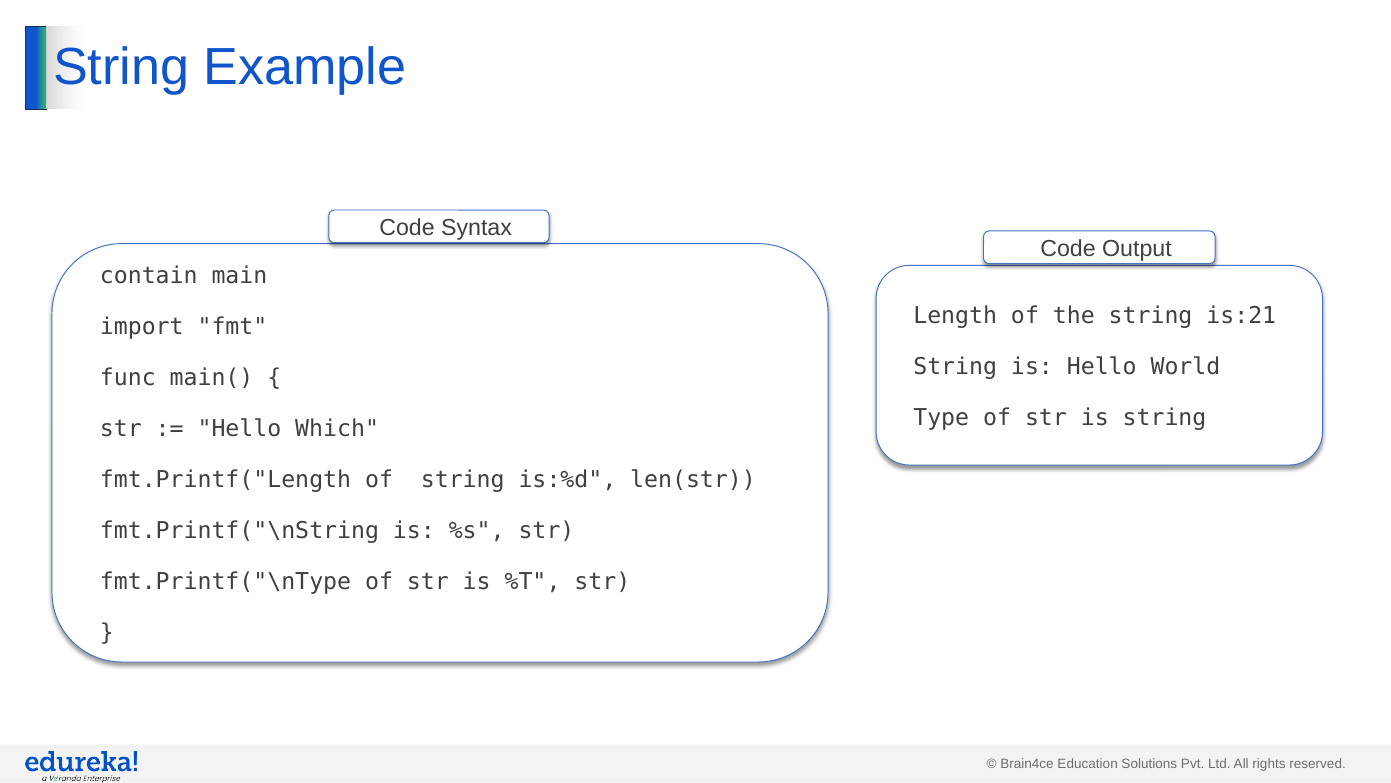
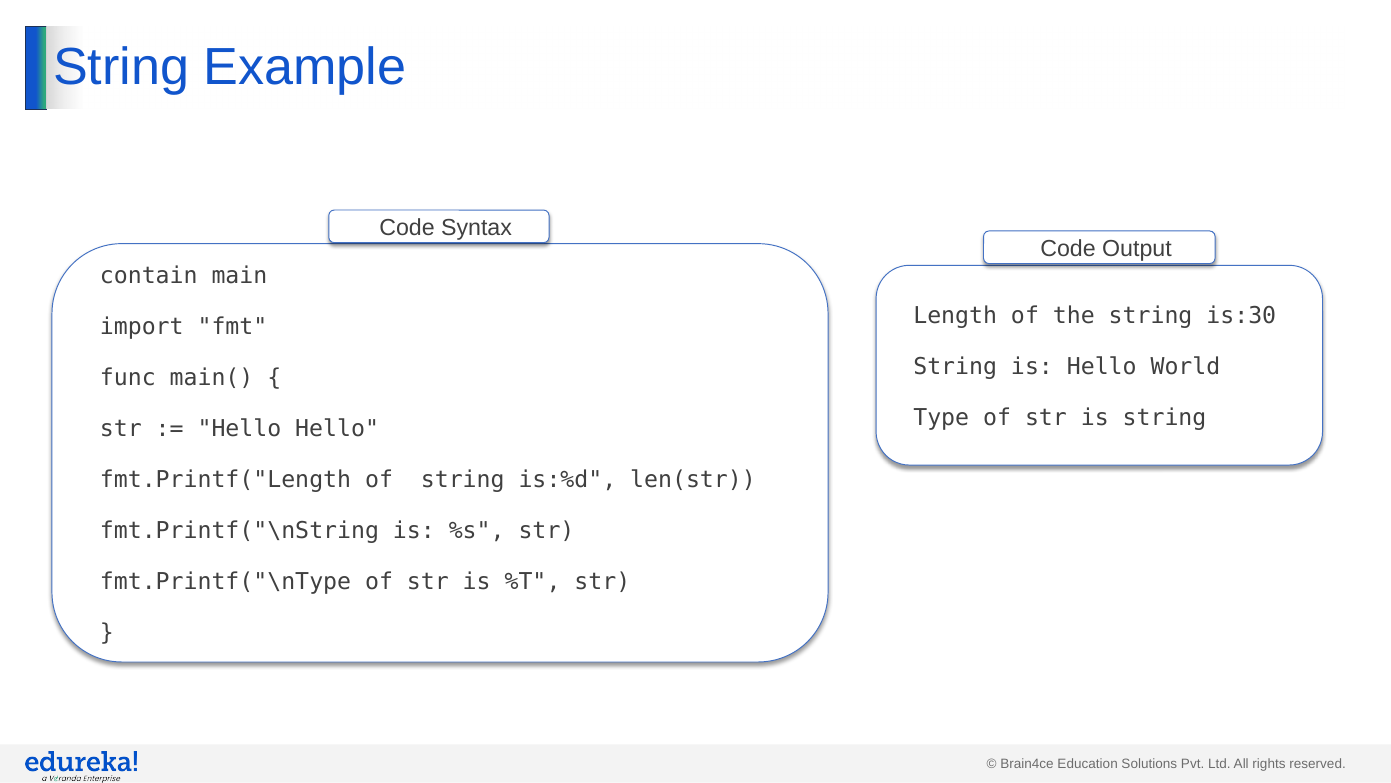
is:21: is:21 -> is:30
Hello Which: Which -> Hello
